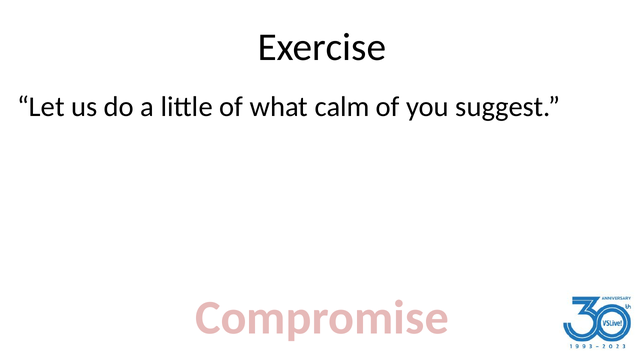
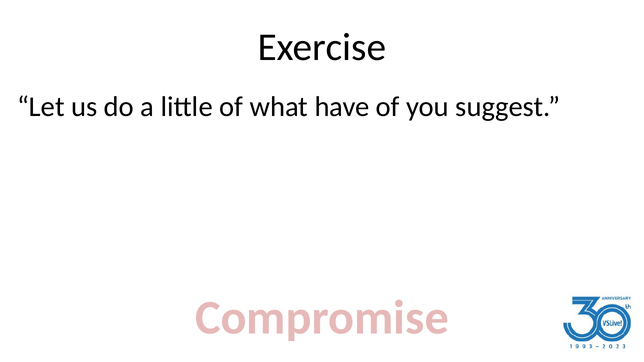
calm: calm -> have
